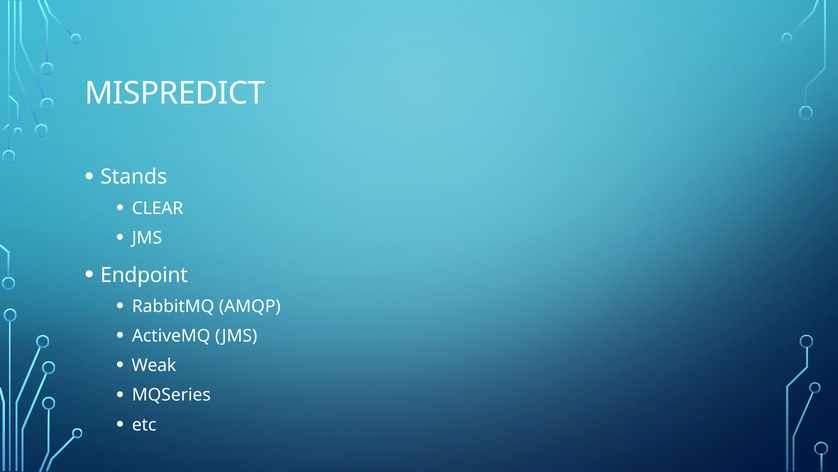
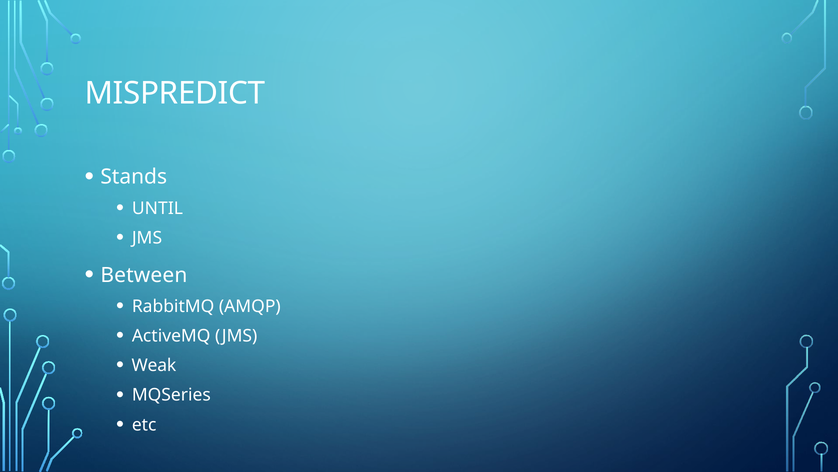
CLEAR: CLEAR -> UNTIL
Endpoint: Endpoint -> Between
